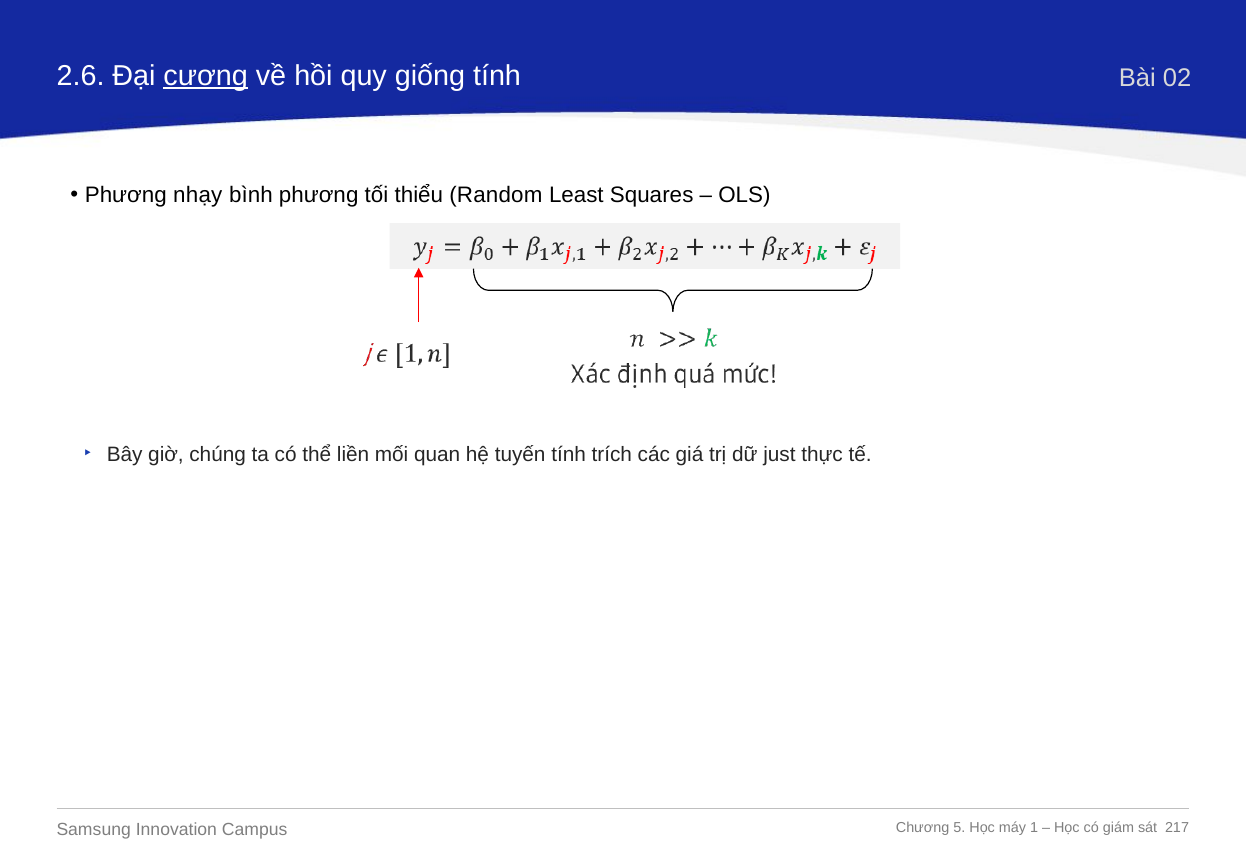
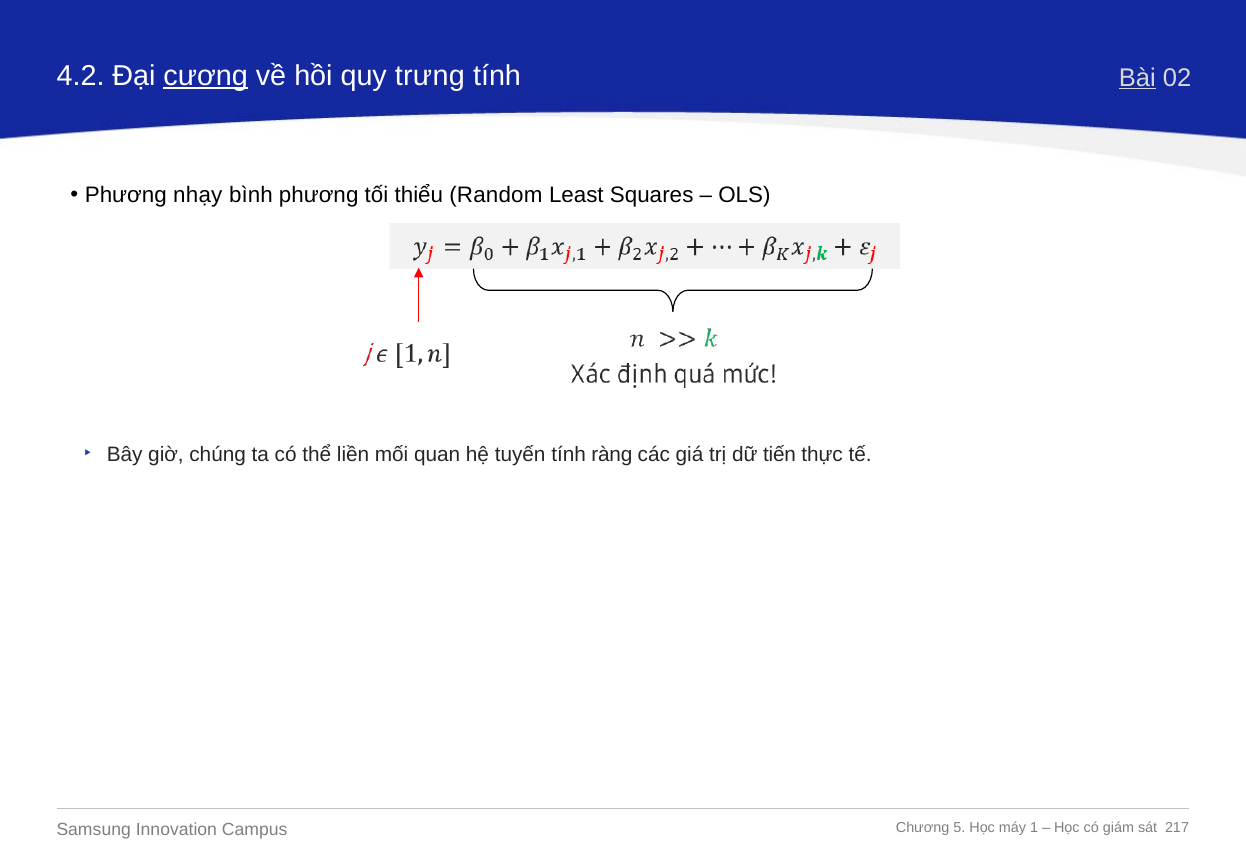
2.6: 2.6 -> 4.2
giống: giống -> trưng
Bài underline: none -> present
trích: trích -> ràng
just: just -> tiến
